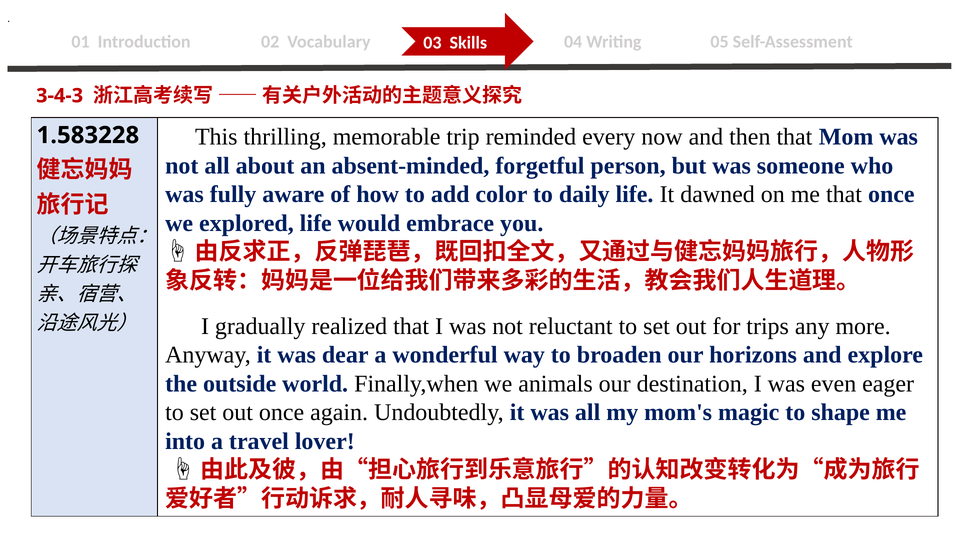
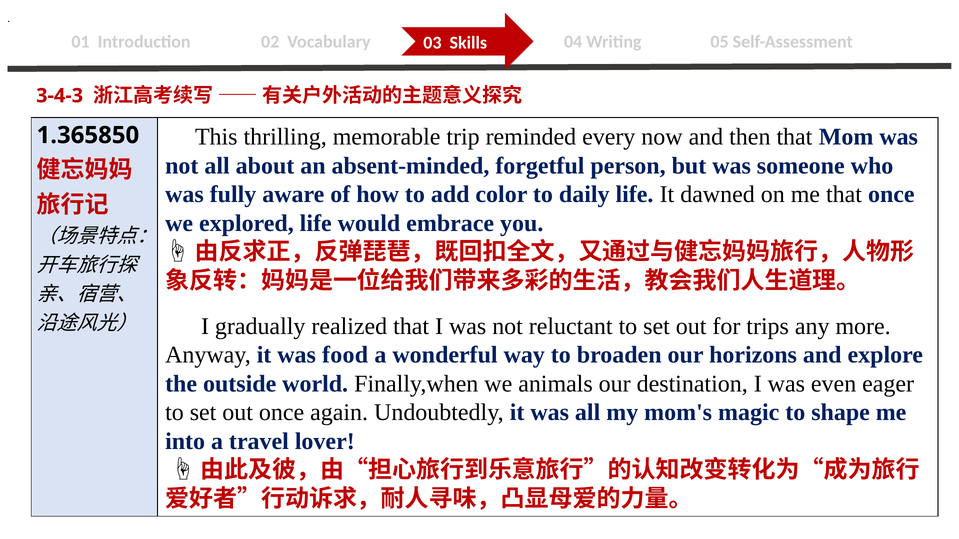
1.583228: 1.583228 -> 1.365850
dear: dear -> food
